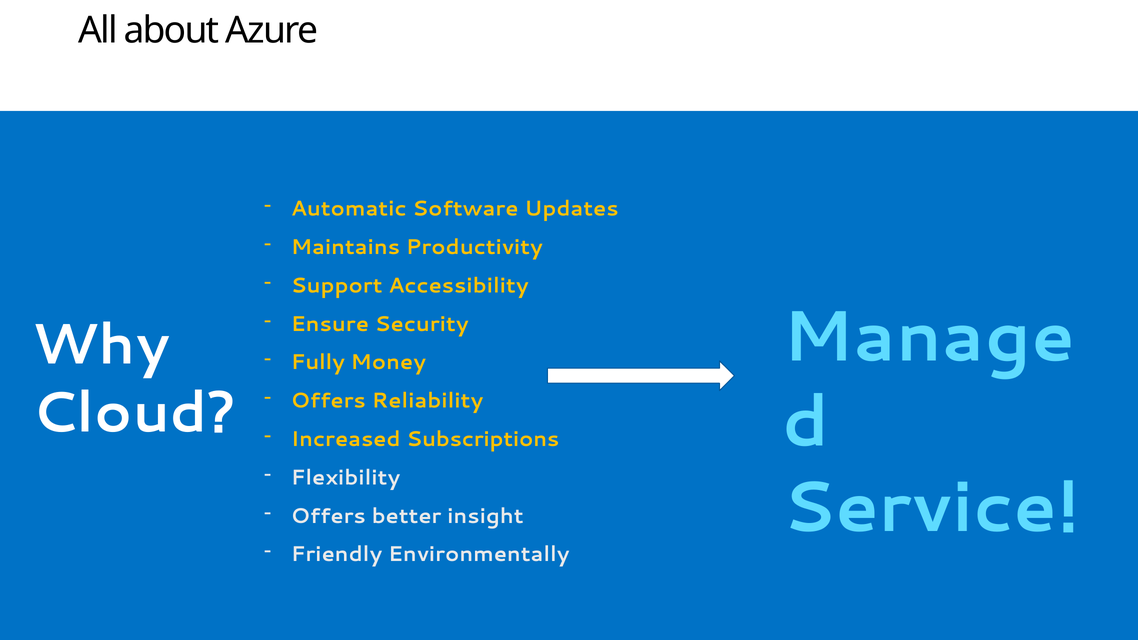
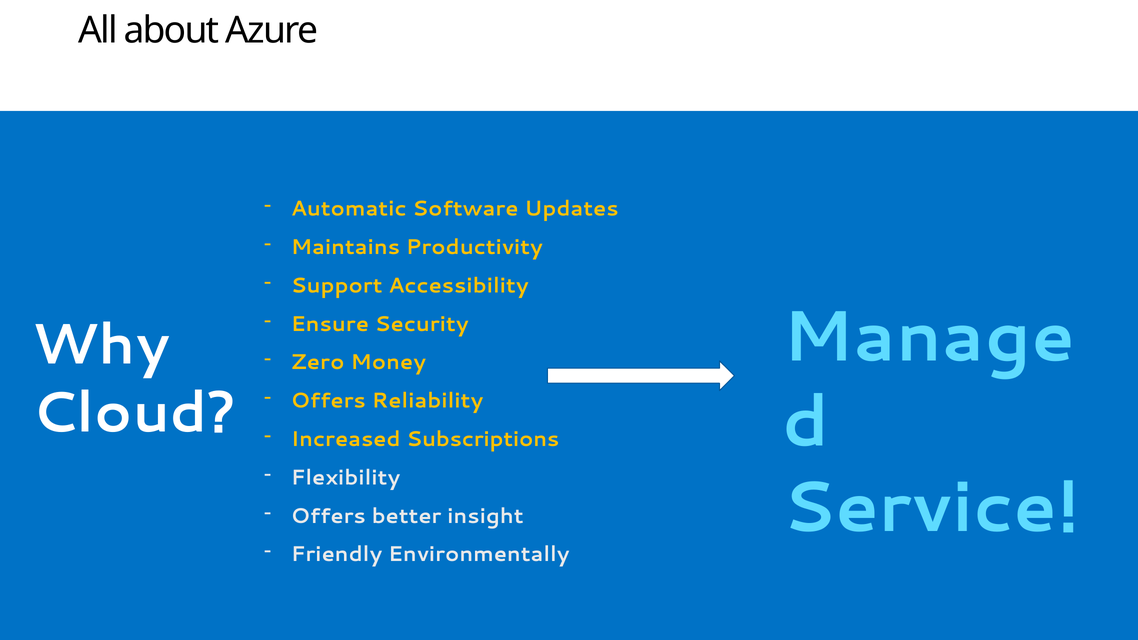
Fully: Fully -> Zero
